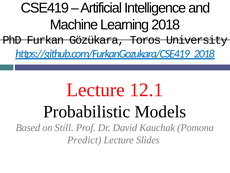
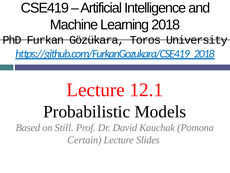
Predict: Predict -> Certain
